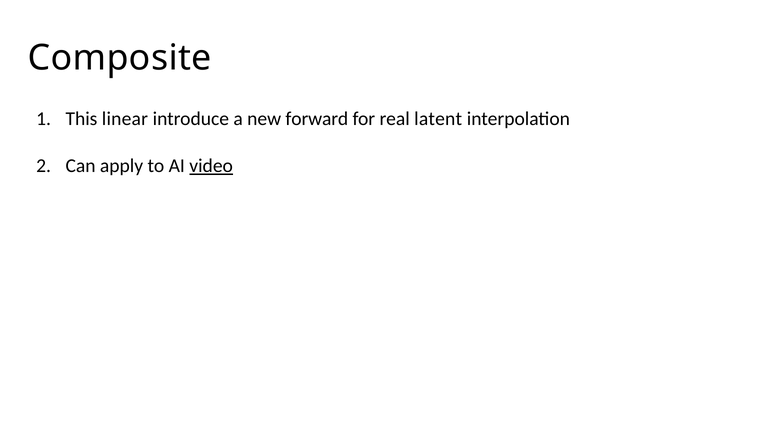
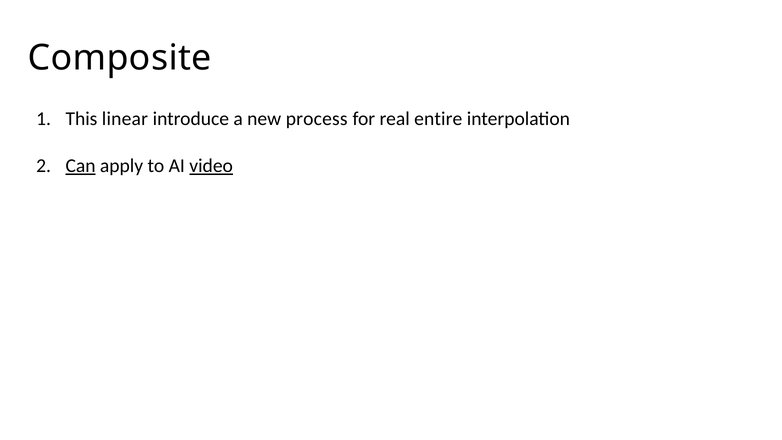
forward: forward -> process
latent: latent -> entire
Can underline: none -> present
